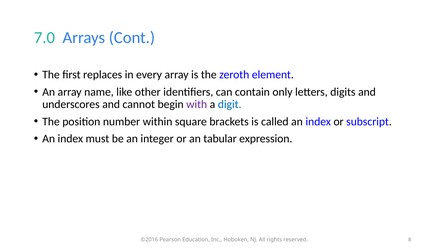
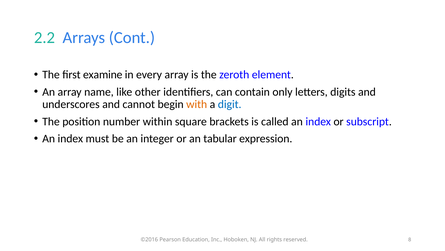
7.0: 7.0 -> 2.2
replaces: replaces -> examine
with colour: purple -> orange
